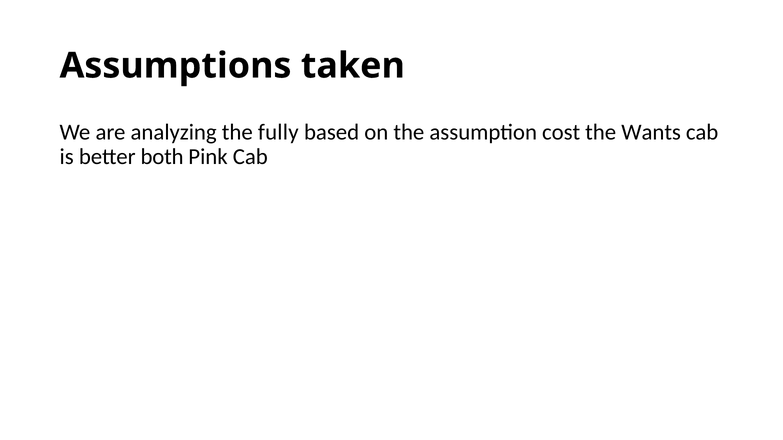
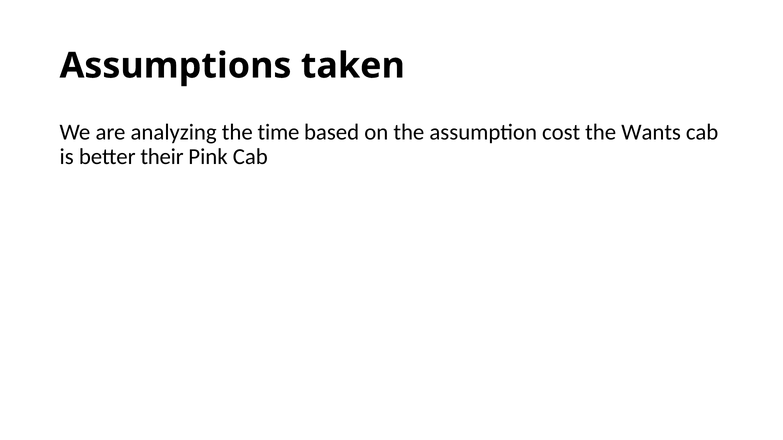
fully: fully -> time
both: both -> their
